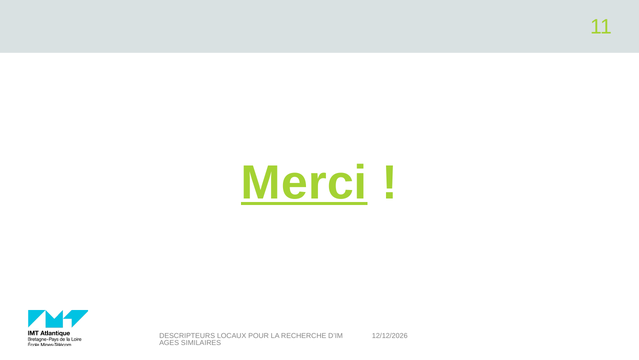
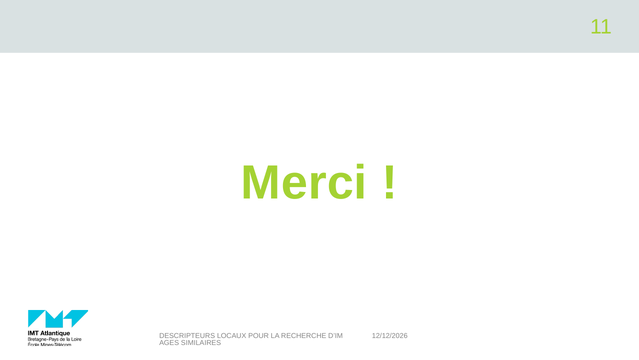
Merci underline: present -> none
